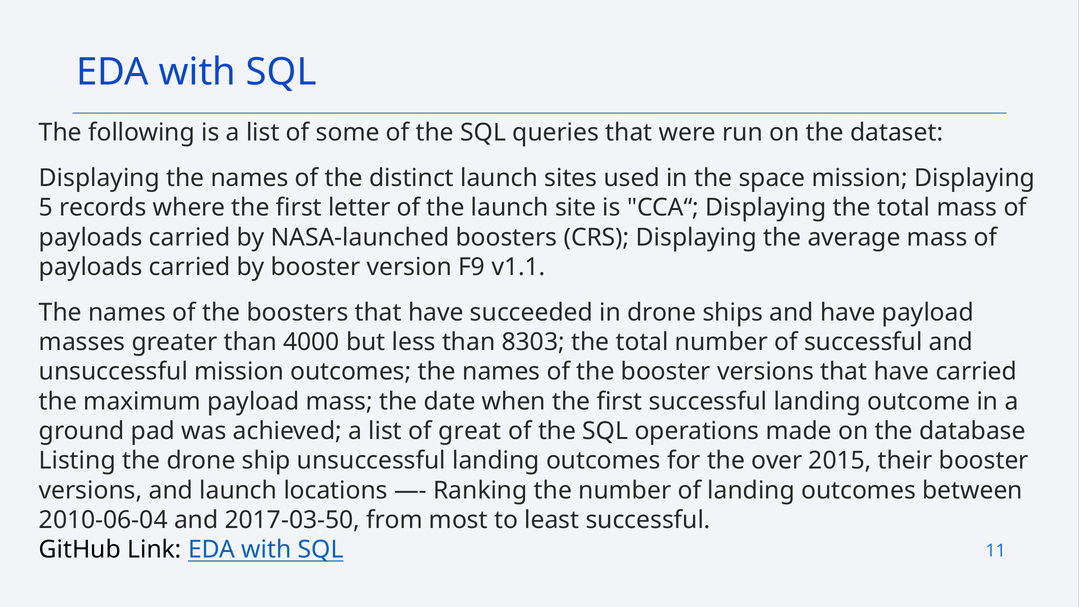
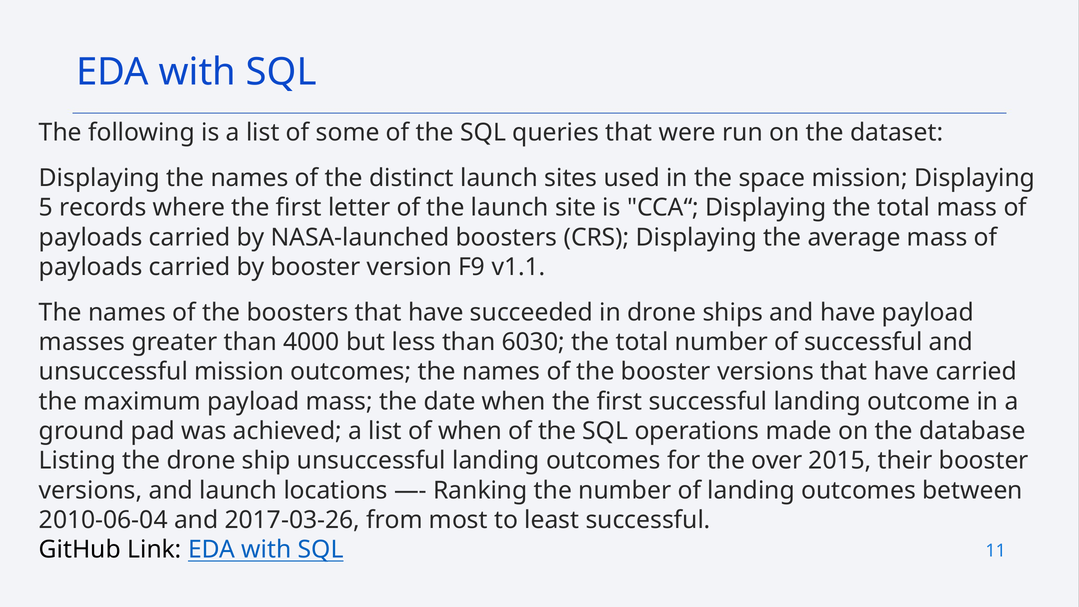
8303: 8303 -> 6030
of great: great -> when
2017-03-50: 2017-03-50 -> 2017-03-26
